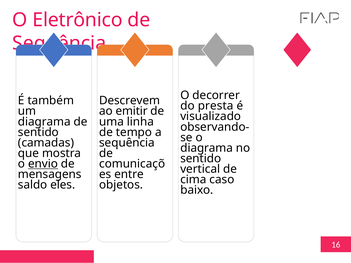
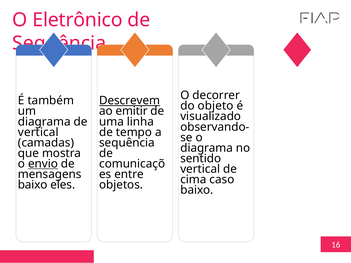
Descrevem underline: none -> present
presta: presta -> objeto
sentido at (38, 132): sentido -> vertical
saldo at (33, 185): saldo -> baixo
